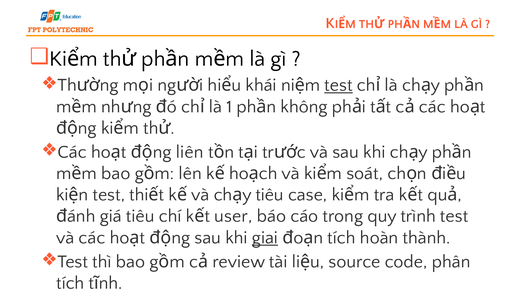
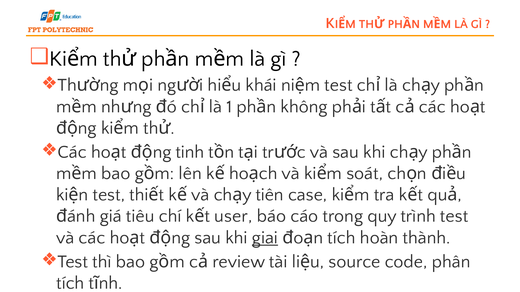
test at (338, 85) underline: present -> none
liên: liên -> tinh
tiêu at (270, 195): tiêu -> tiên
